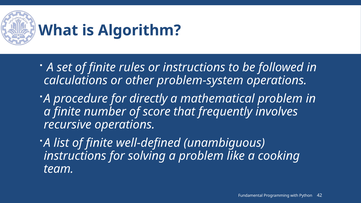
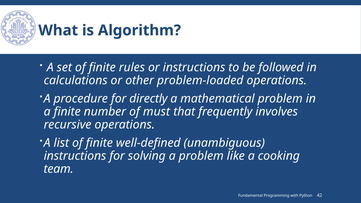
problem-system: problem-system -> problem-loaded
score: score -> must
